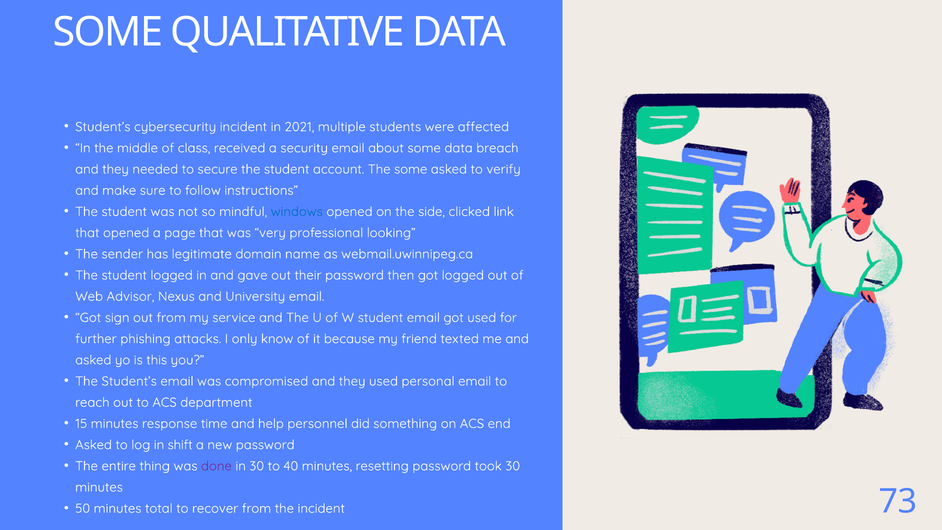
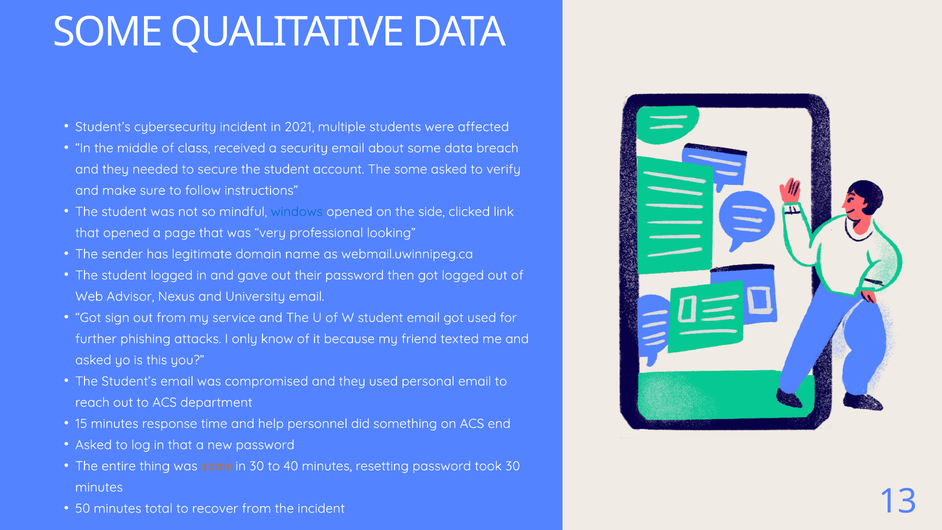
in shift: shift -> that
done colour: purple -> orange
73: 73 -> 13
